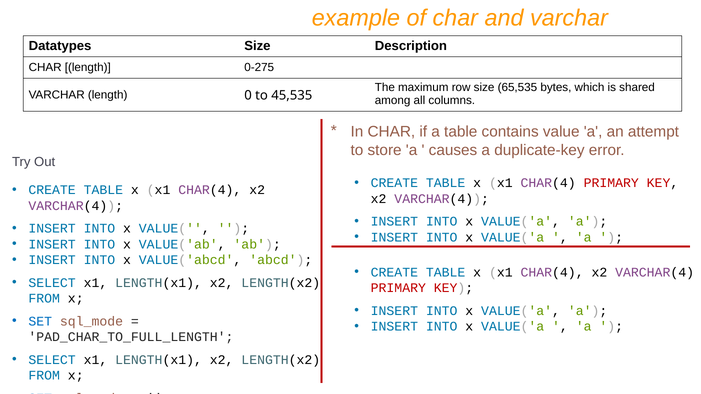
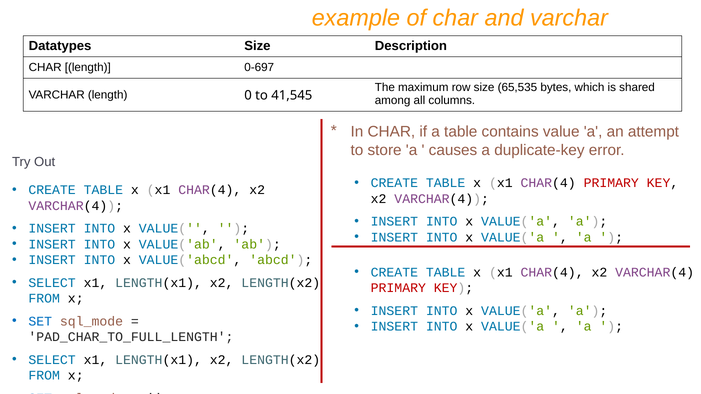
0-275: 0-275 -> 0-697
45,535: 45,535 -> 41,545
